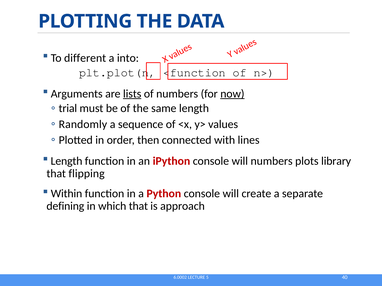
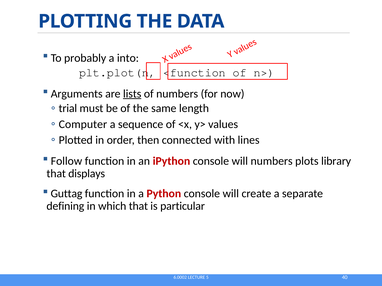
different: different -> probably
now underline: present -> none
Randomly: Randomly -> Computer
Length at (67, 161): Length -> Follow
flipping: flipping -> displays
Within: Within -> Guttag
approach: approach -> particular
